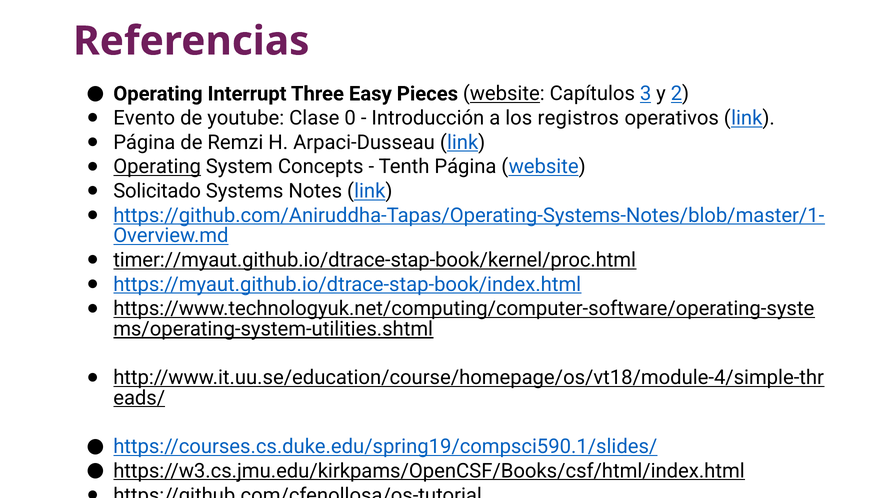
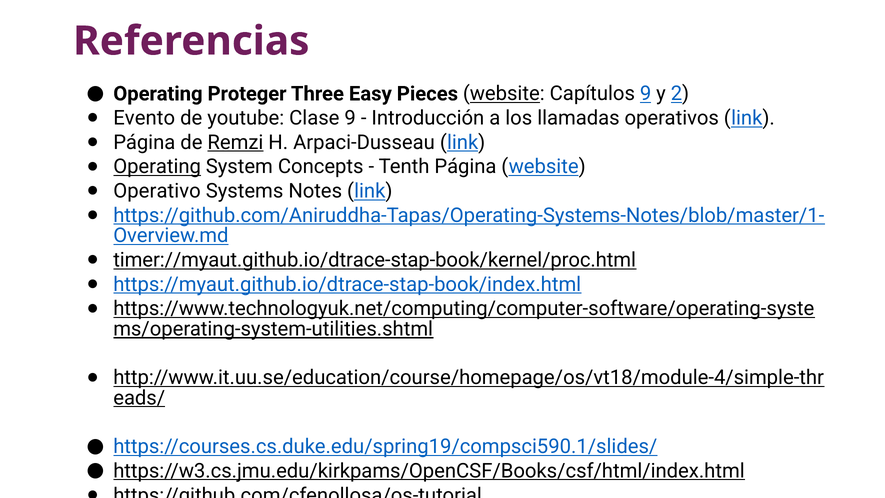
Interrupt: Interrupt -> Proteger
Capítulos 3: 3 -> 9
Clase 0: 0 -> 9
registros: registros -> llamadas
Remzi underline: none -> present
Solicitado: Solicitado -> Operativo
